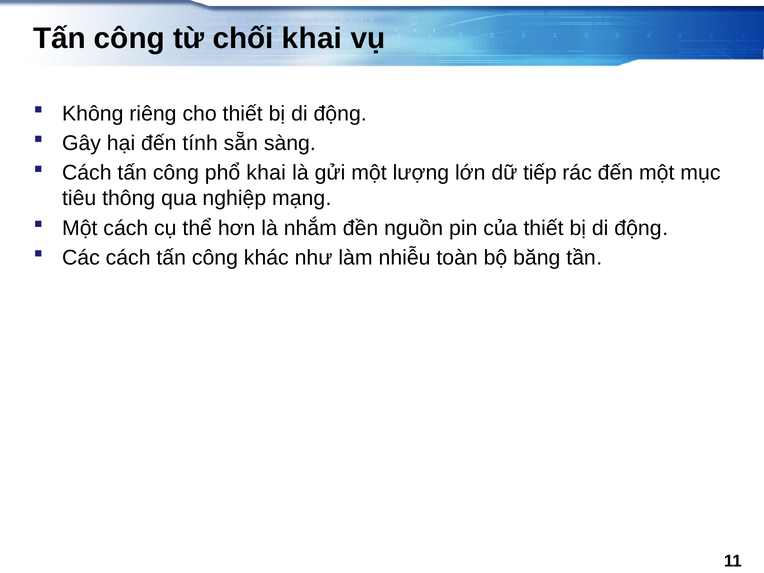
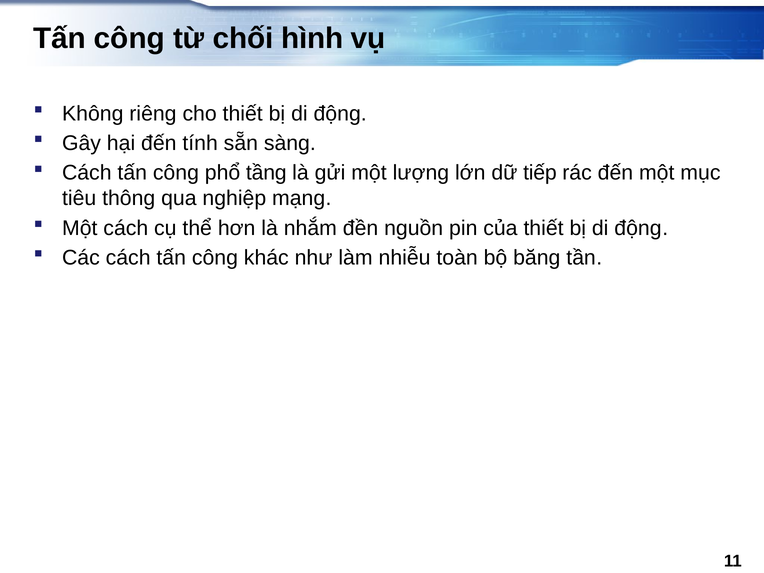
chối khai: khai -> hình
phổ khai: khai -> tầng
